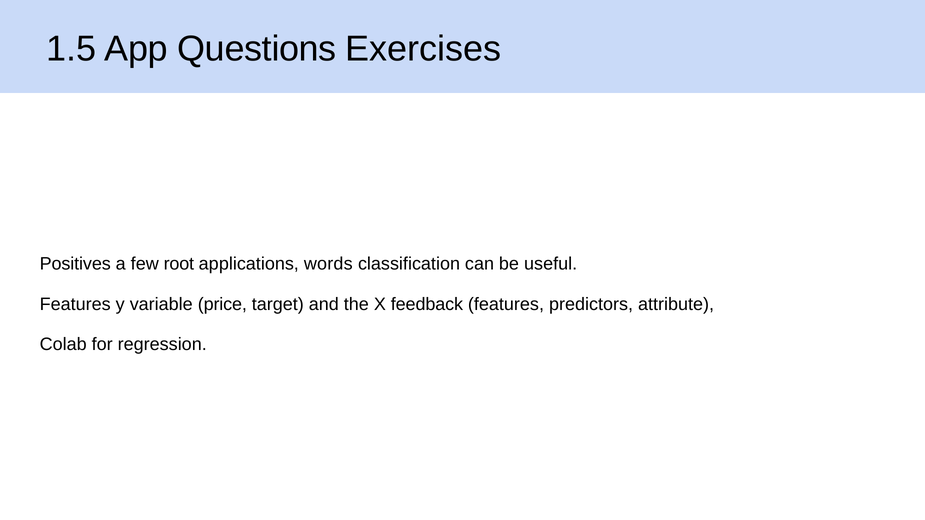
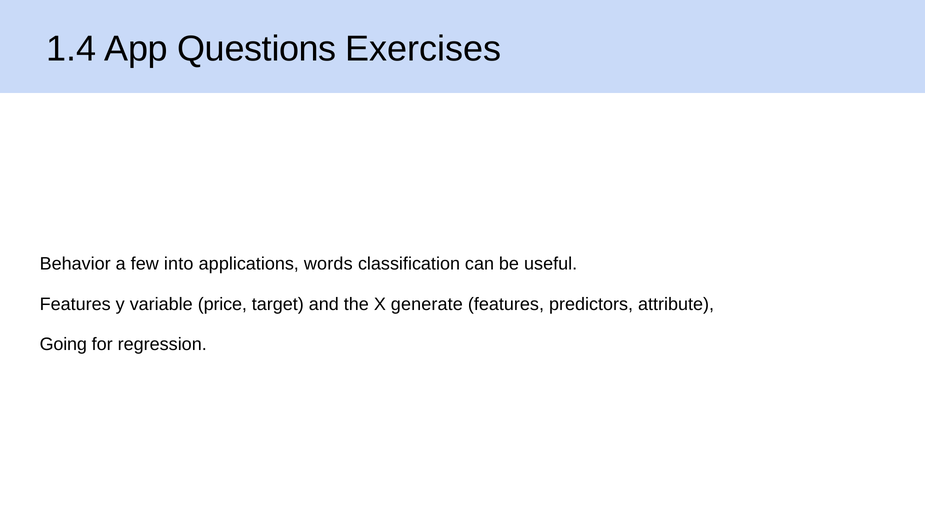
1.5: 1.5 -> 1.4
Positives: Positives -> Behavior
root: root -> into
feedback: feedback -> generate
Colab: Colab -> Going
